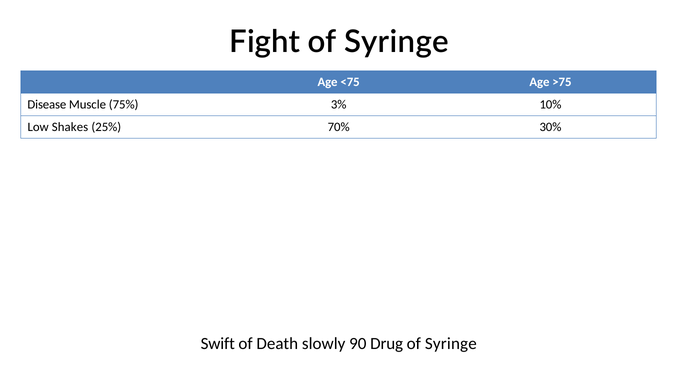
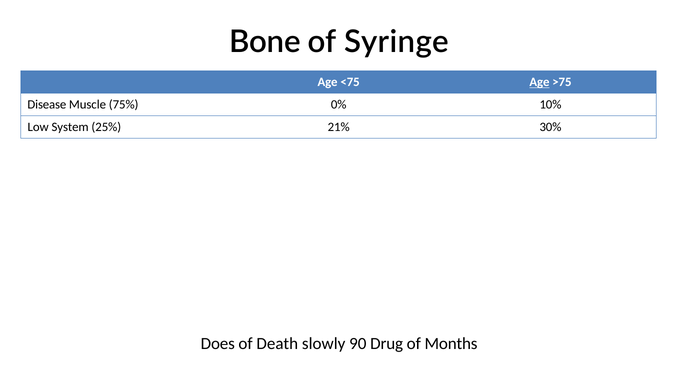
Fight: Fight -> Bone
Age at (539, 82) underline: none -> present
3%: 3% -> 0%
Shakes: Shakes -> System
70%: 70% -> 21%
Swift: Swift -> Does
Syringe at (451, 344): Syringe -> Months
